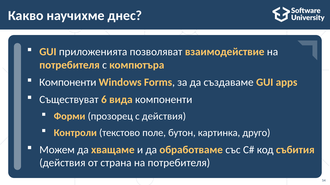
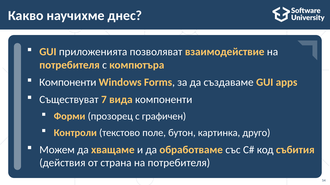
6: 6 -> 7
с действия: действия -> графичен
